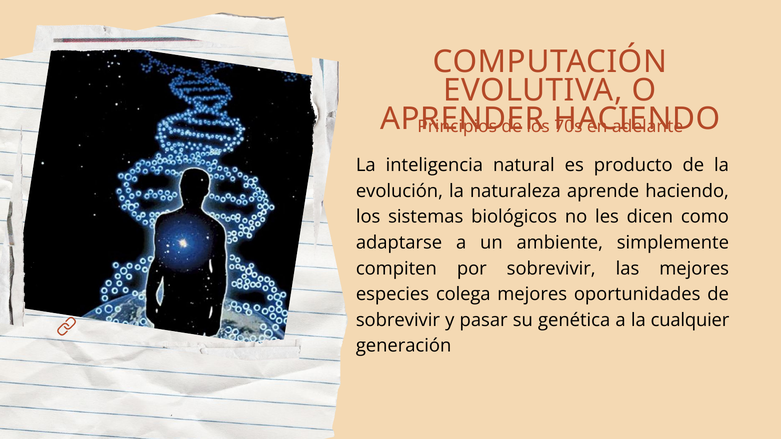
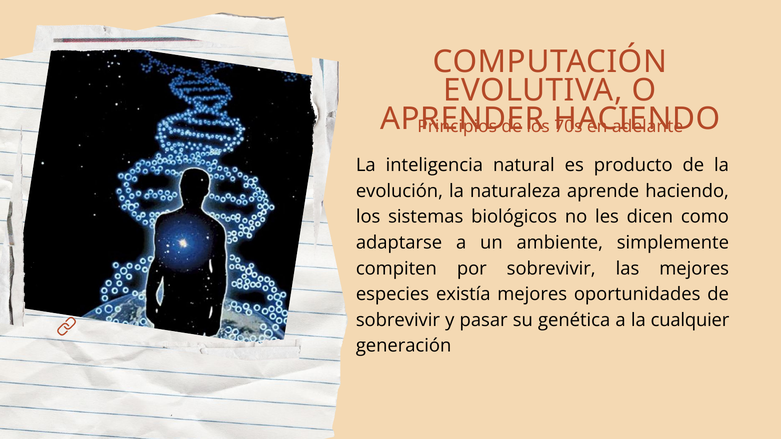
colega: colega -> existía
